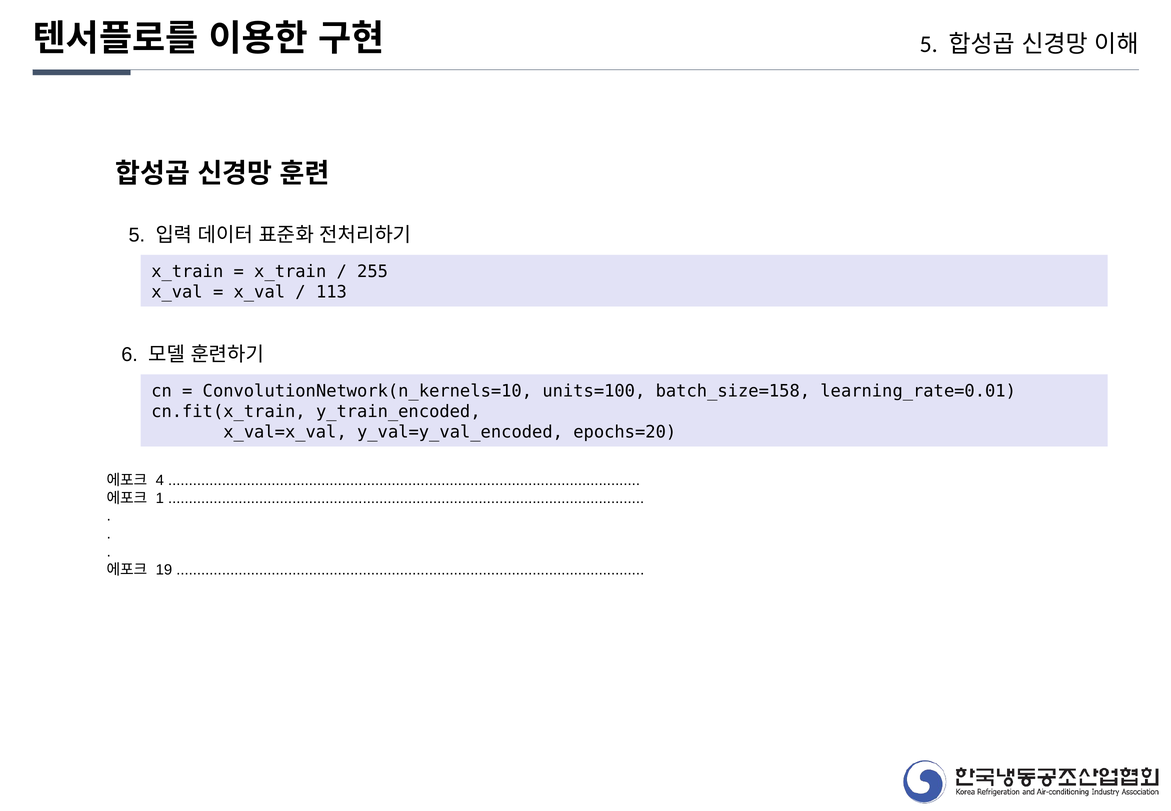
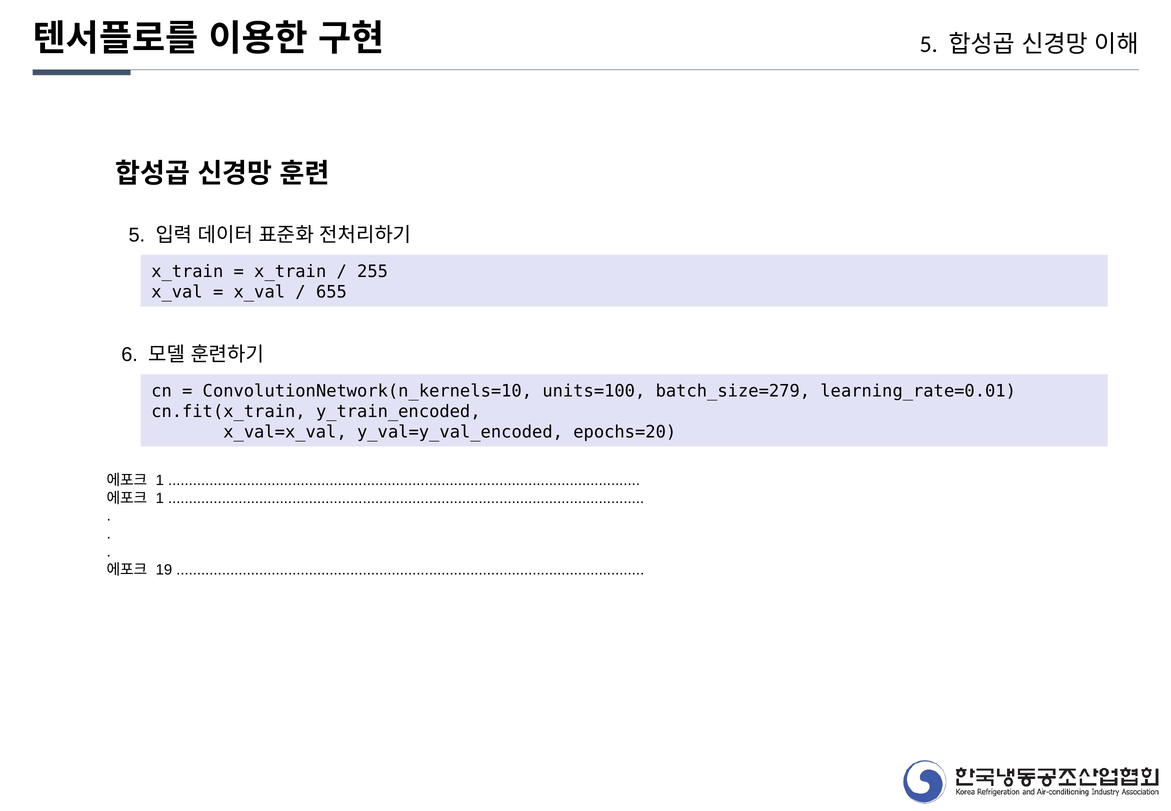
113: 113 -> 655
batch_size=158: batch_size=158 -> batch_size=279
4 at (160, 480): 4 -> 1
